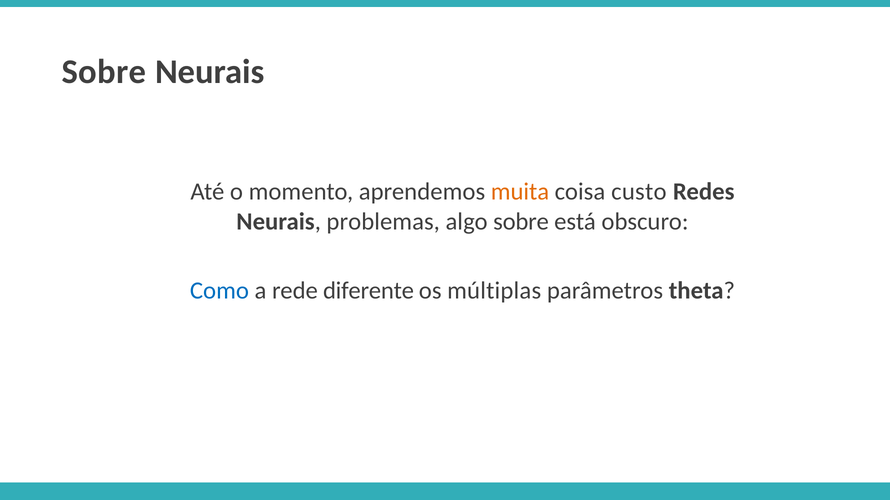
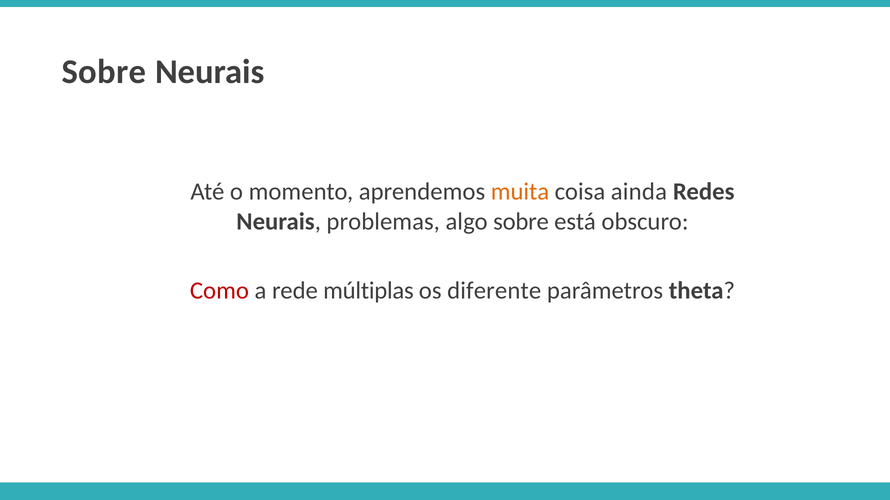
custo: custo -> ainda
Como colour: blue -> red
diferente: diferente -> múltiplas
múltiplas: múltiplas -> diferente
